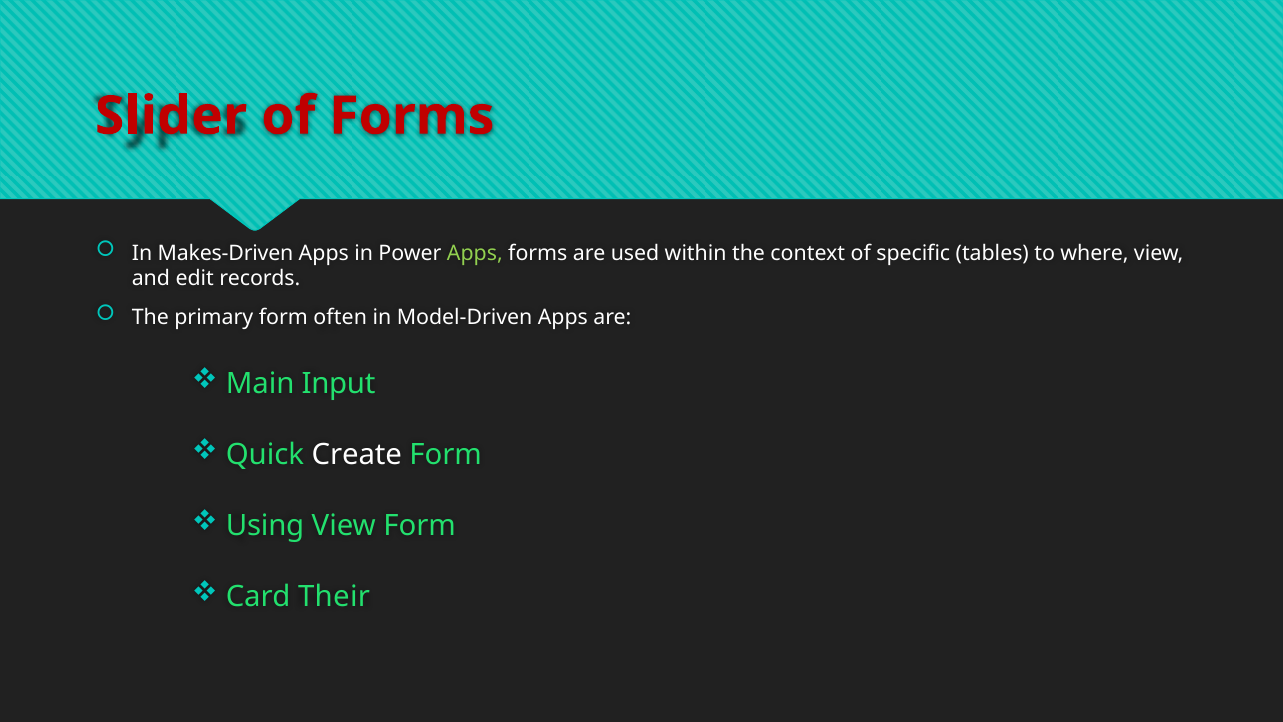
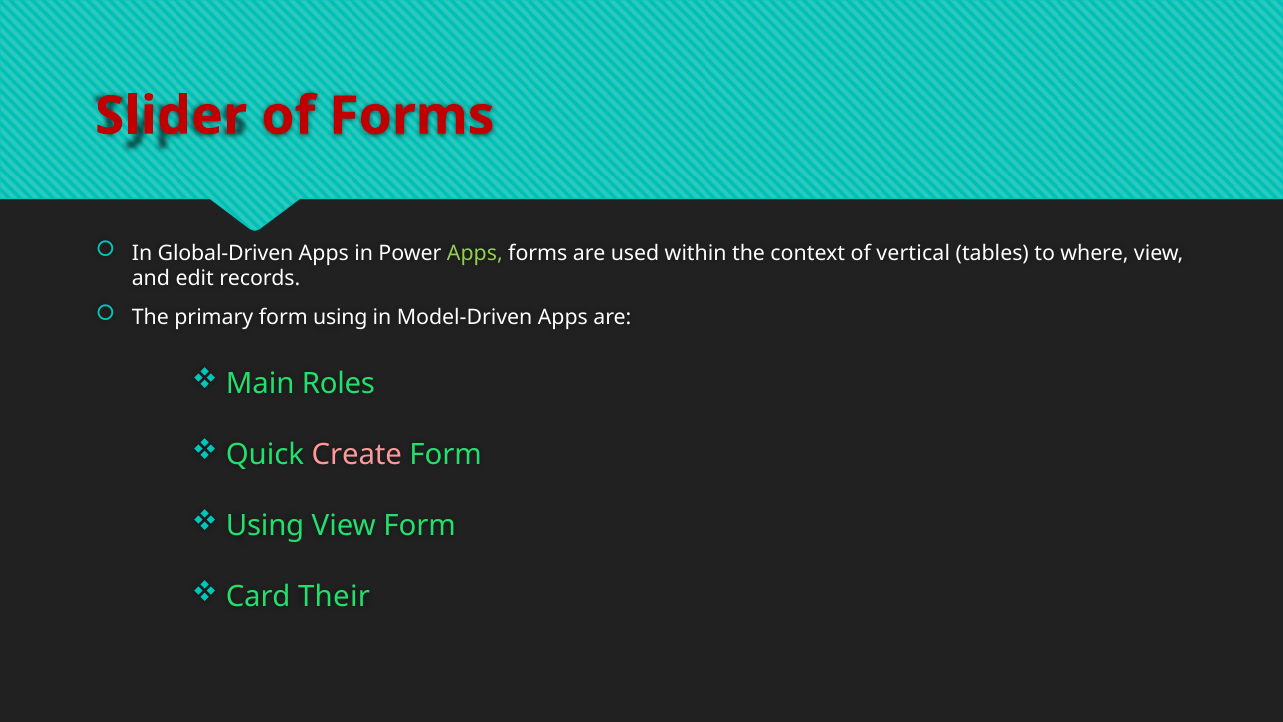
Makes-Driven: Makes-Driven -> Global-Driven
specific: specific -> vertical
form often: often -> using
Input: Input -> Roles
Create colour: white -> pink
